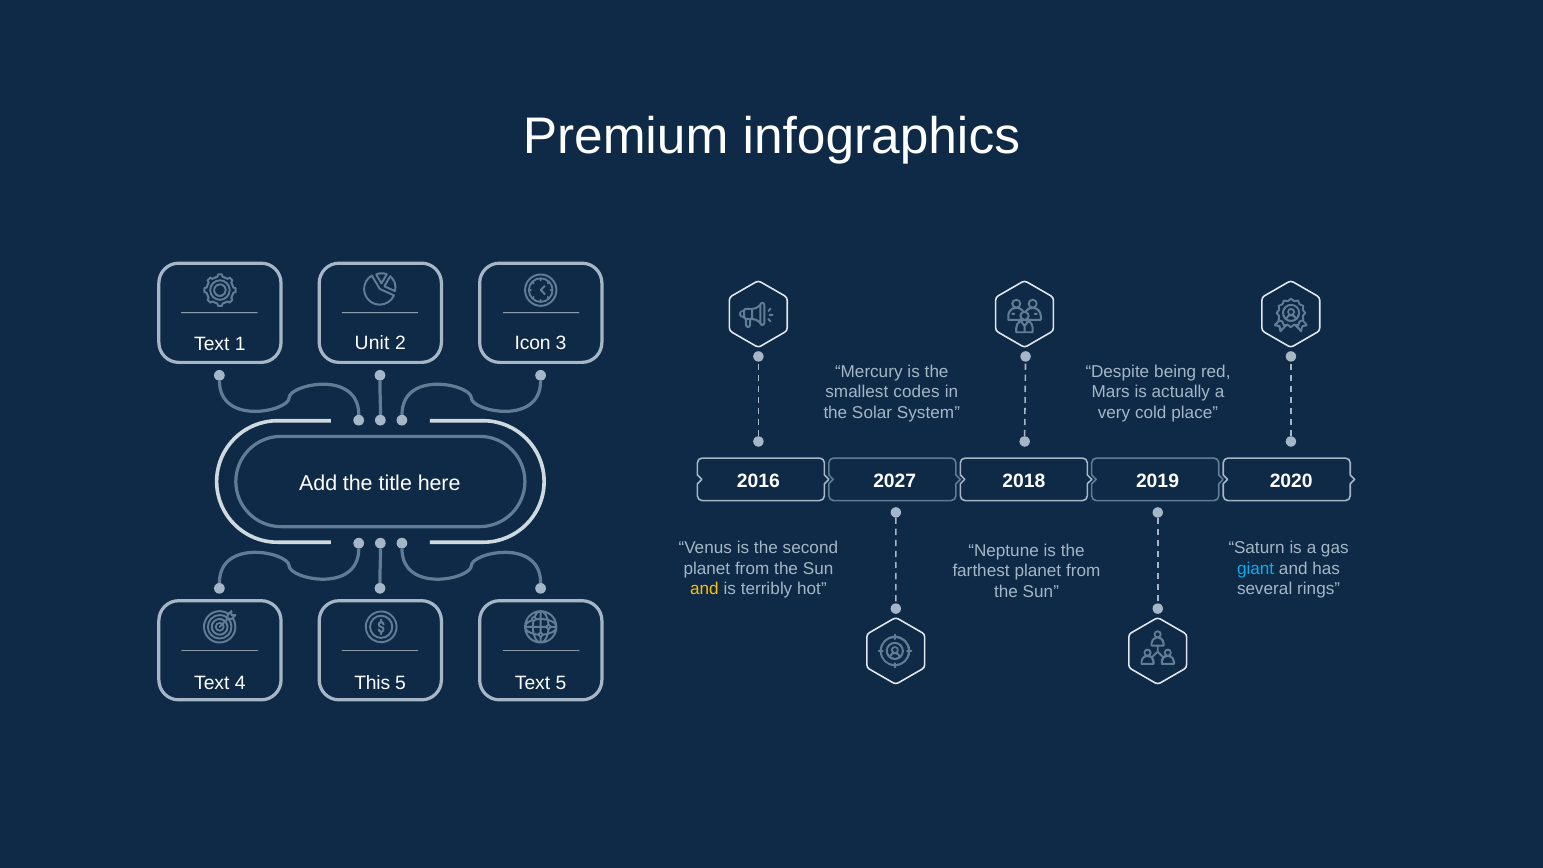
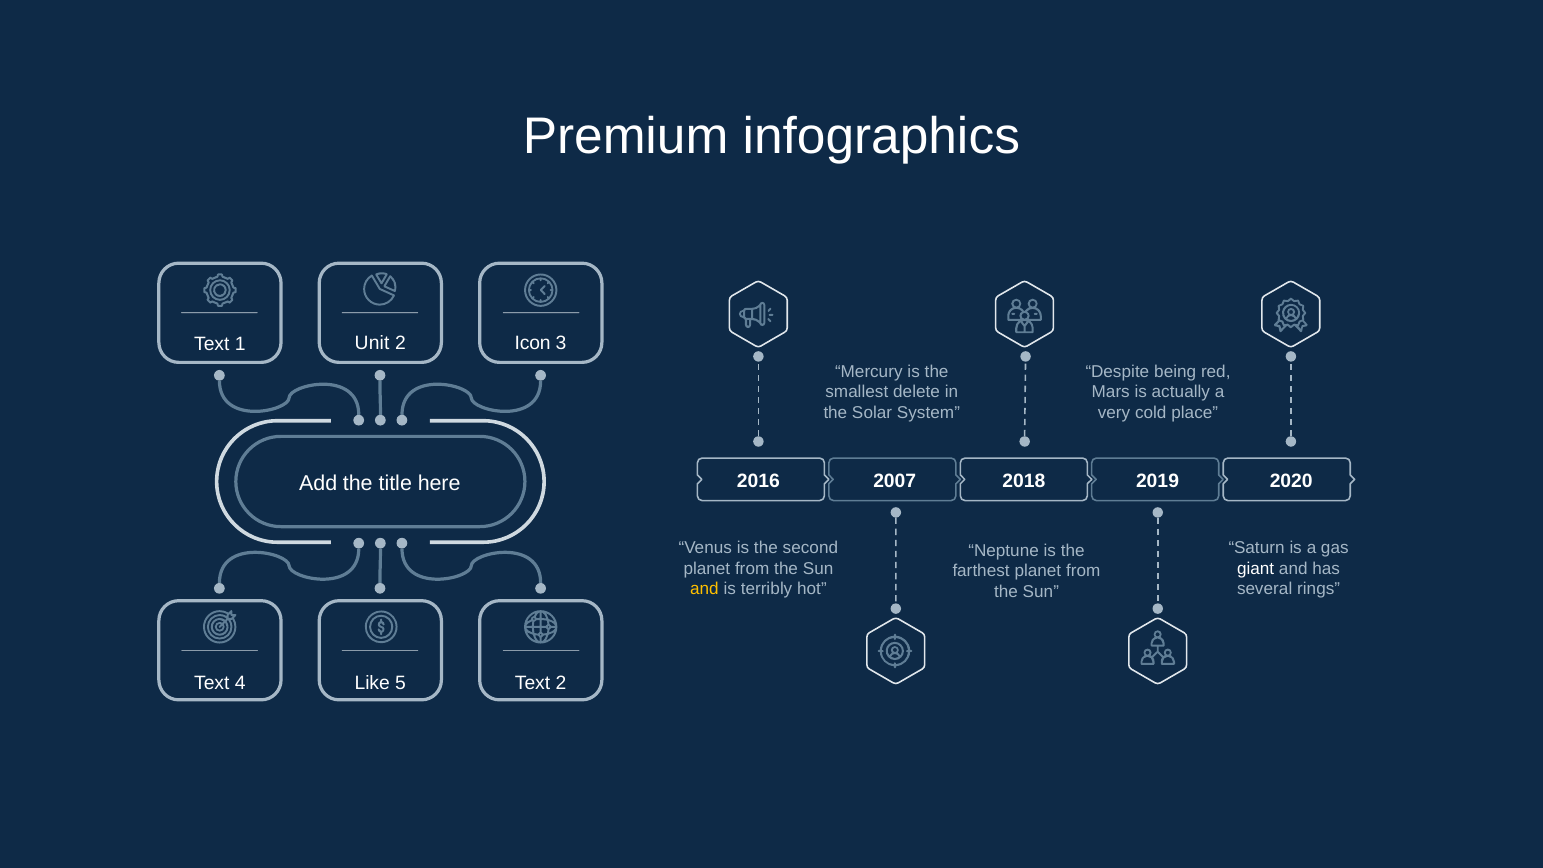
codes: codes -> delete
2027: 2027 -> 2007
giant colour: light blue -> white
This: This -> Like
Text 5: 5 -> 2
